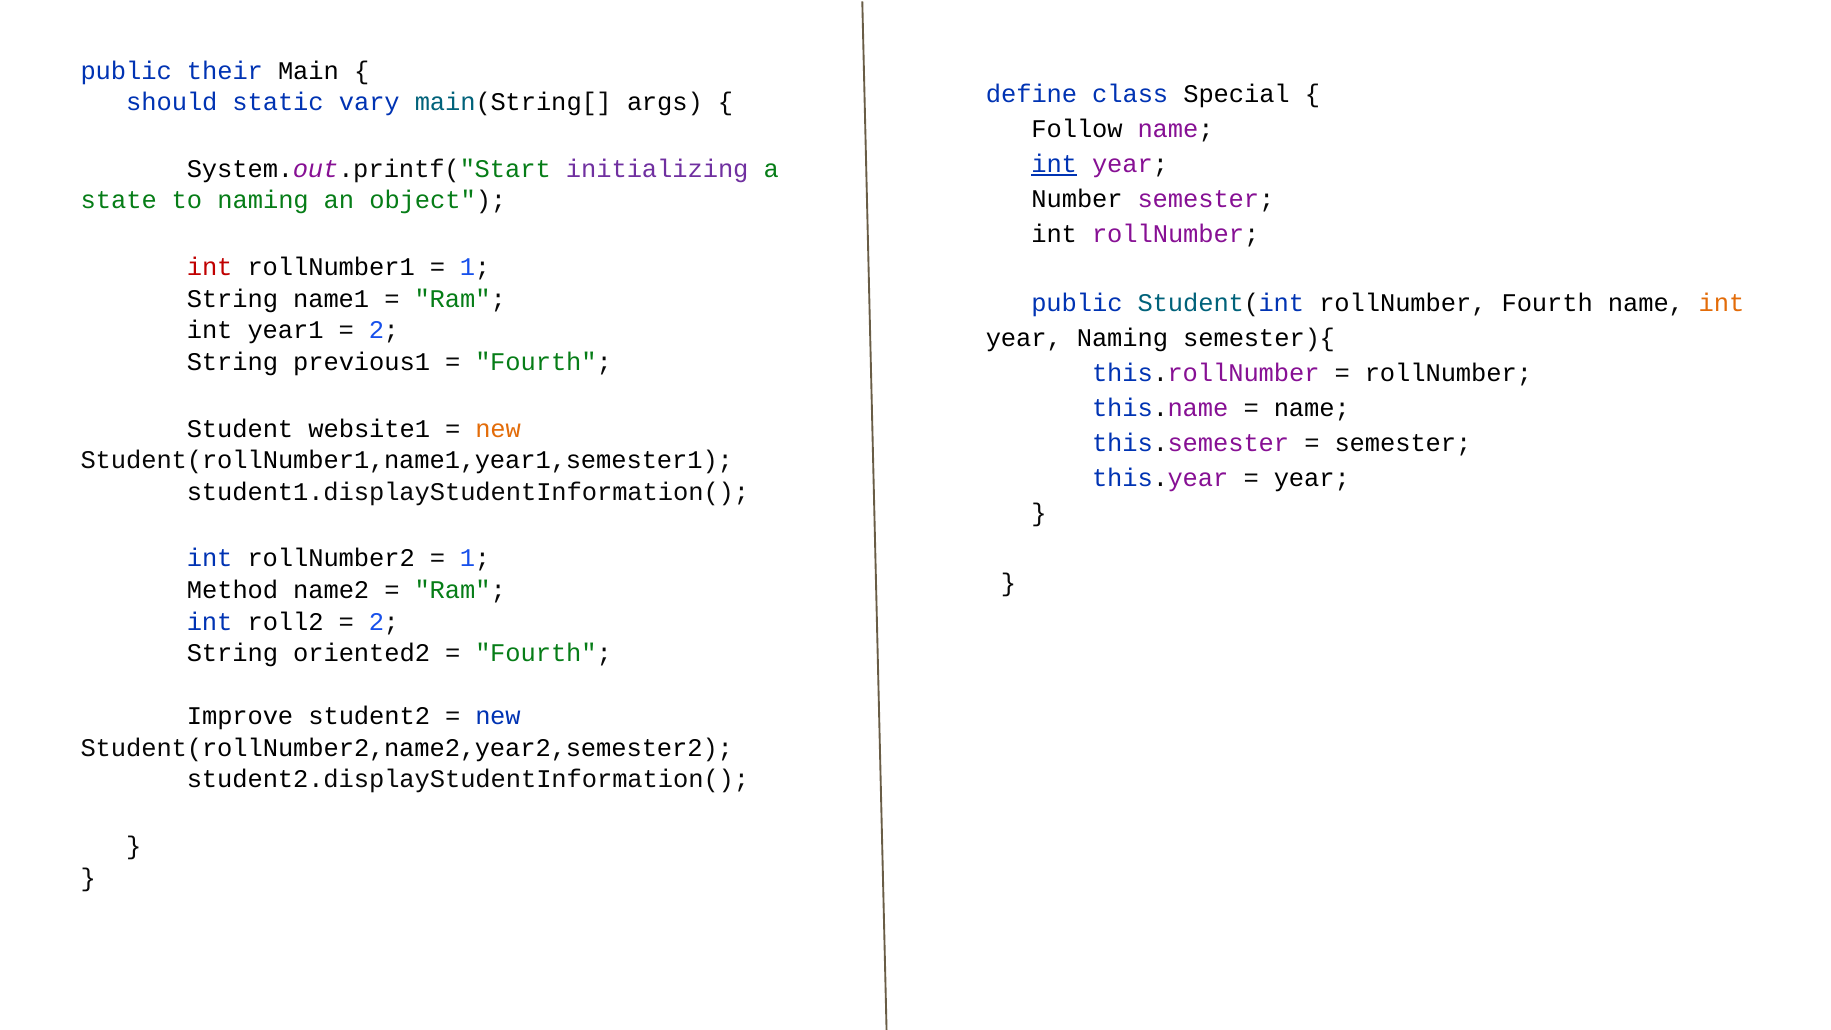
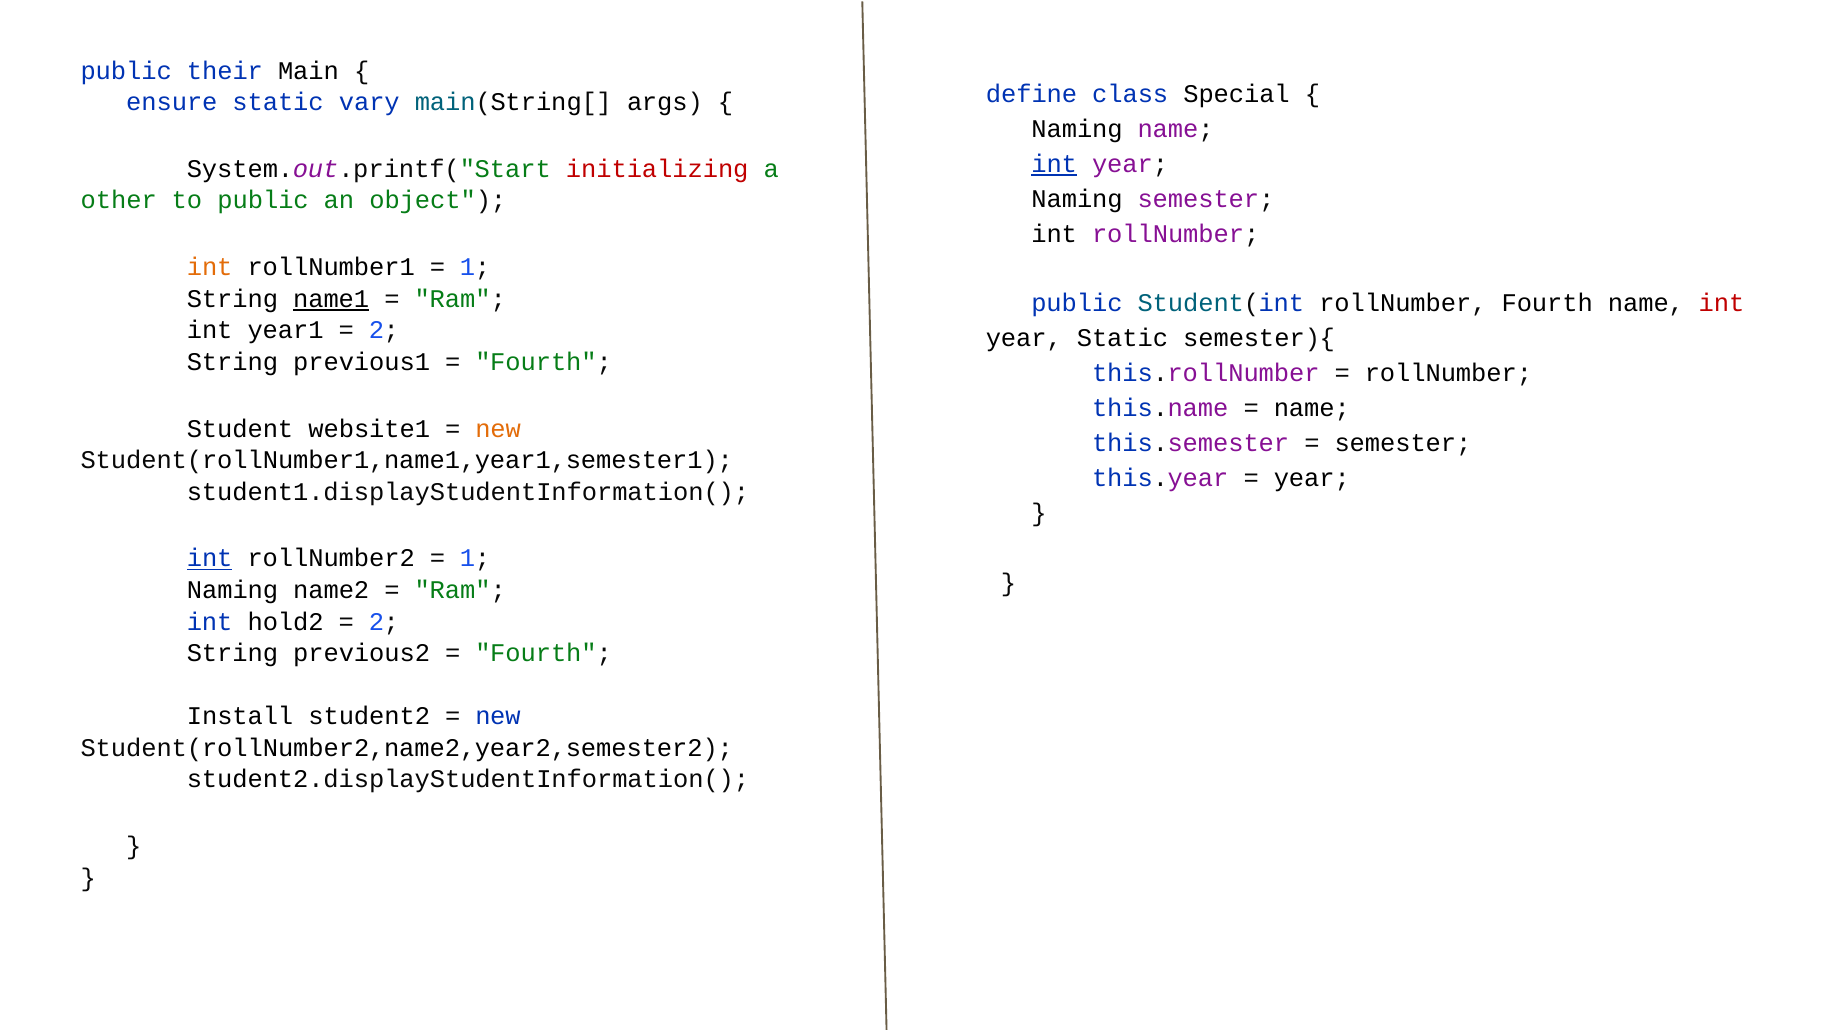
should: should -> ensure
Follow at (1077, 129): Follow -> Naming
initializing colour: purple -> red
Number at (1077, 199): Number -> Naming
state: state -> other
to naming: naming -> public
int at (210, 267) colour: red -> orange
name1 underline: none -> present
int at (1722, 304) colour: orange -> red
year Naming: Naming -> Static
int at (210, 558) underline: none -> present
Method at (233, 590): Method -> Naming
roll2: roll2 -> hold2
oriented2: oriented2 -> previous2
Improve: Improve -> Install
